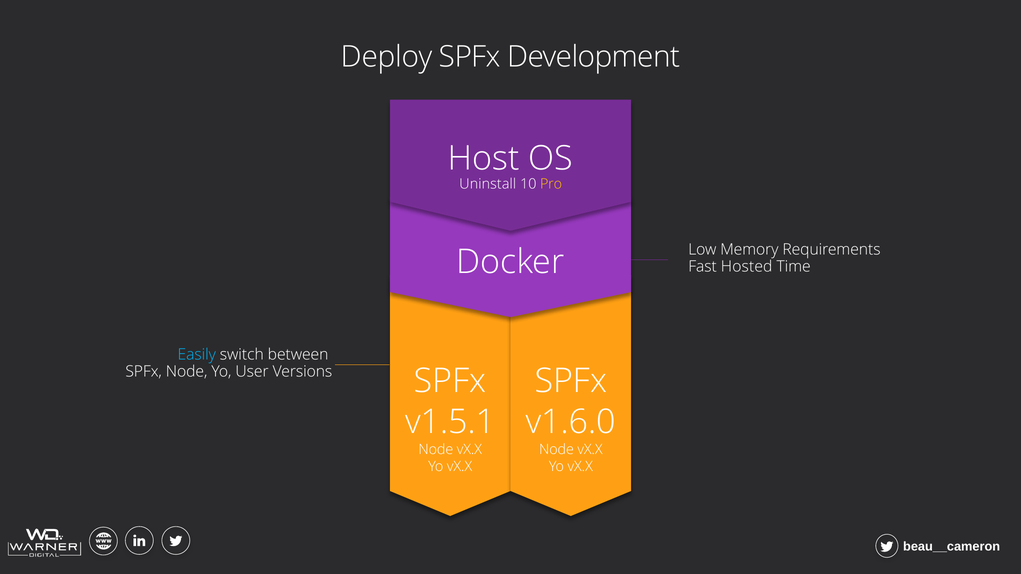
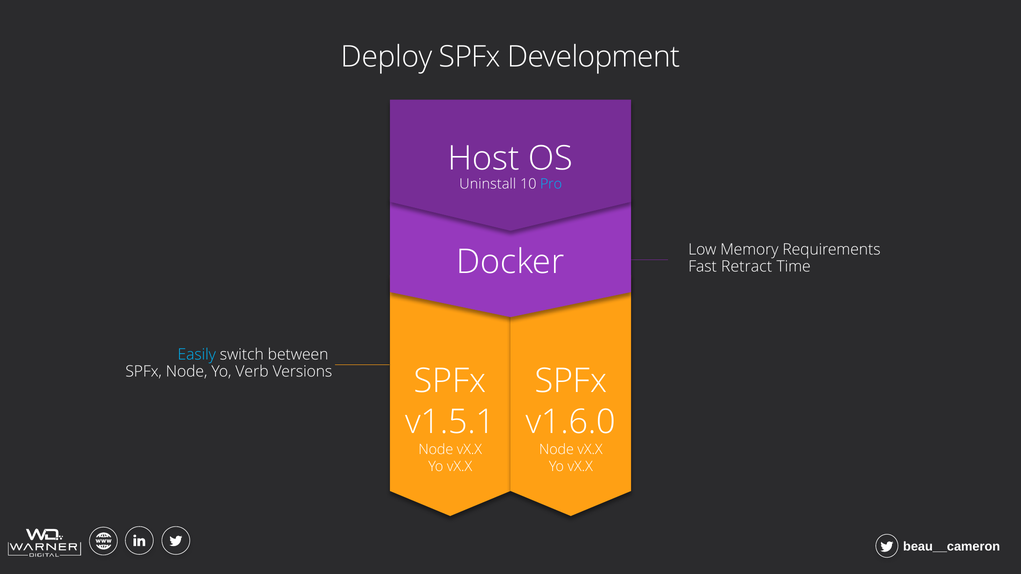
Pro colour: yellow -> light blue
Hosted: Hosted -> Retract
User: User -> Verb
